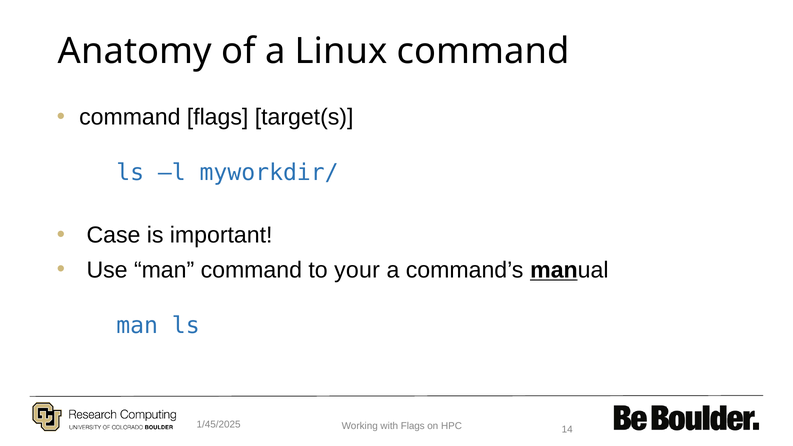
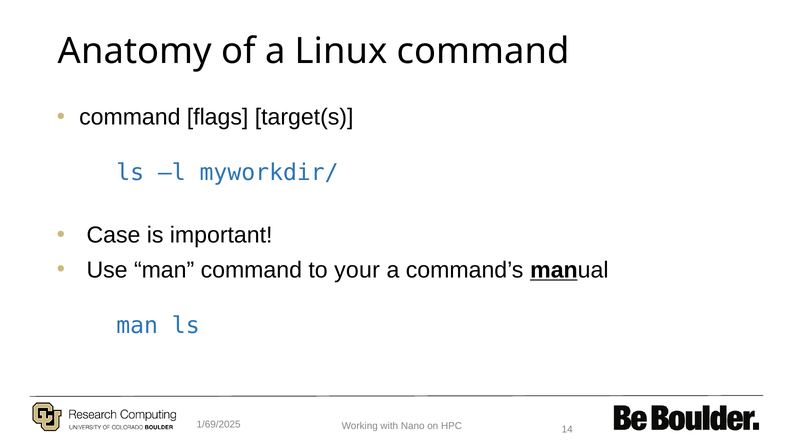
1/45/2025: 1/45/2025 -> 1/69/2025
with Flags: Flags -> Nano
